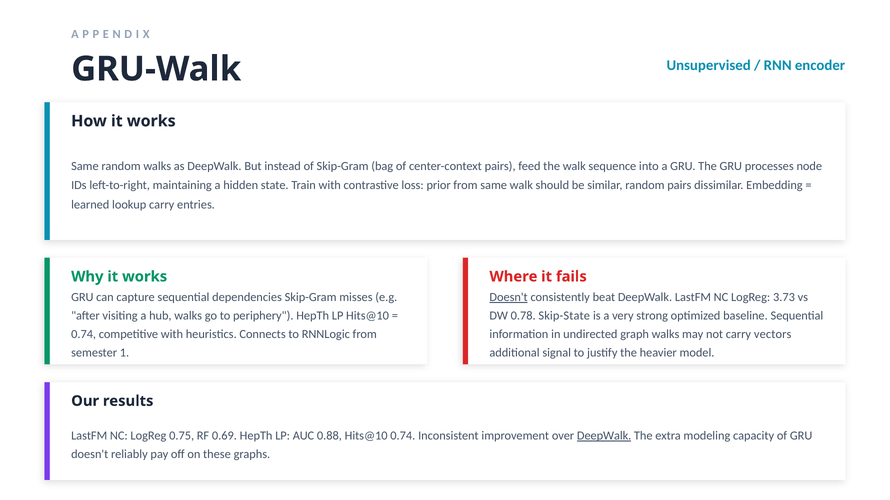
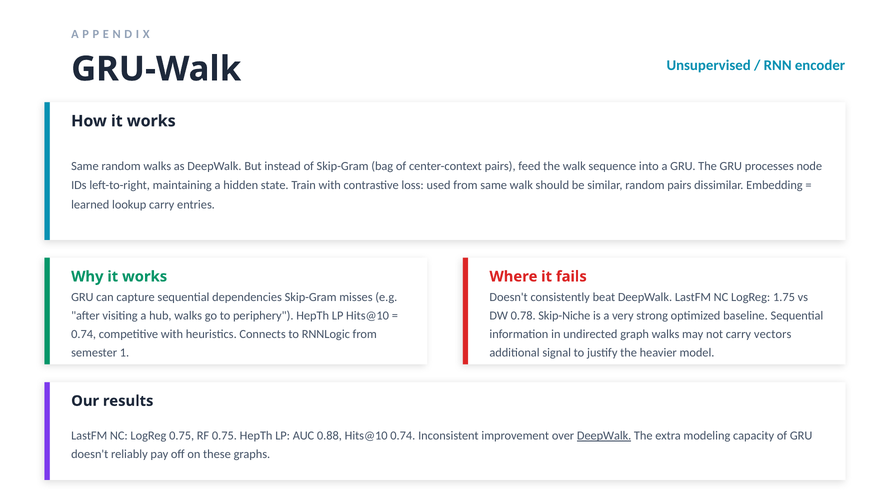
prior: prior -> used
Doesn't at (509, 297) underline: present -> none
3.73: 3.73 -> 1.75
Skip-State: Skip-State -> Skip-Niche
RF 0.69: 0.69 -> 0.75
